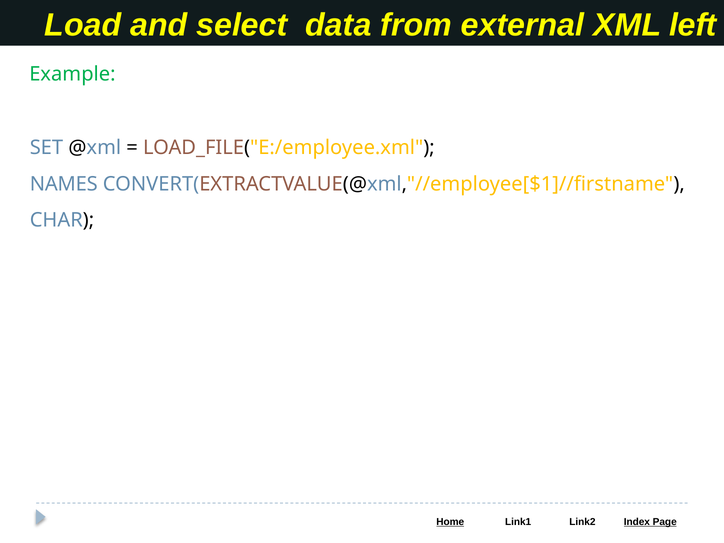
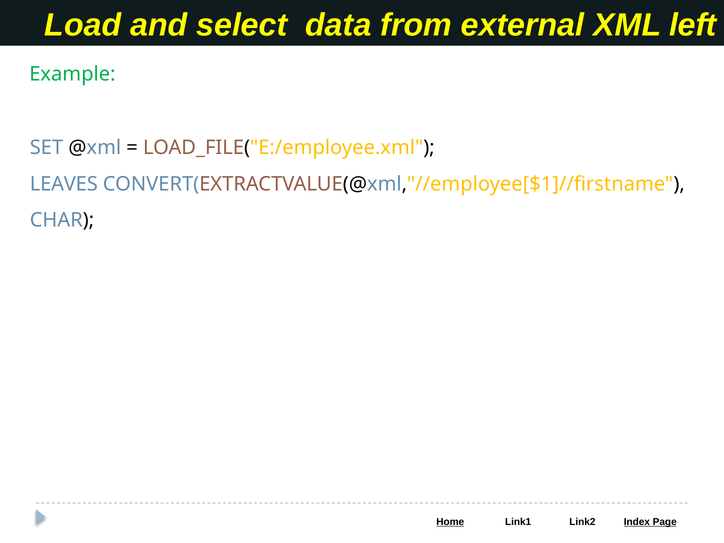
NAMES: NAMES -> LEAVES
